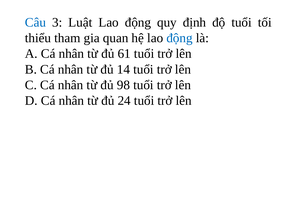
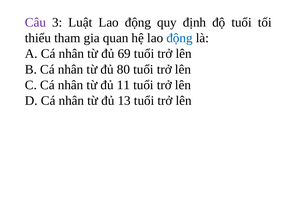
Câu colour: blue -> purple
61: 61 -> 69
14: 14 -> 80
98: 98 -> 11
24: 24 -> 13
